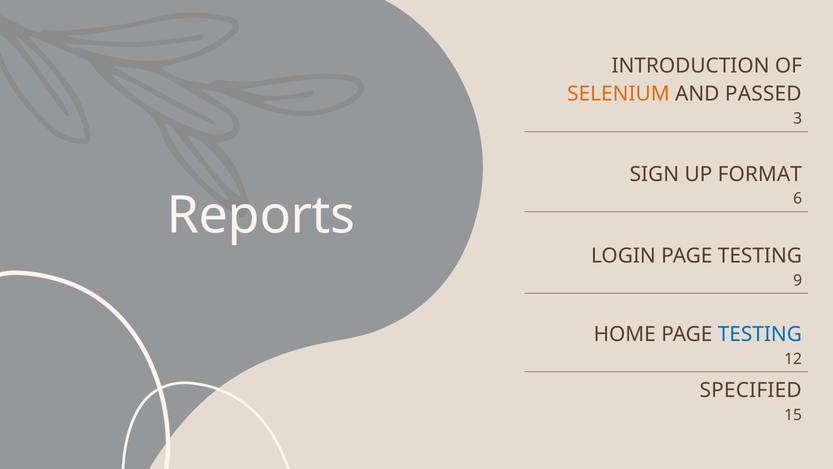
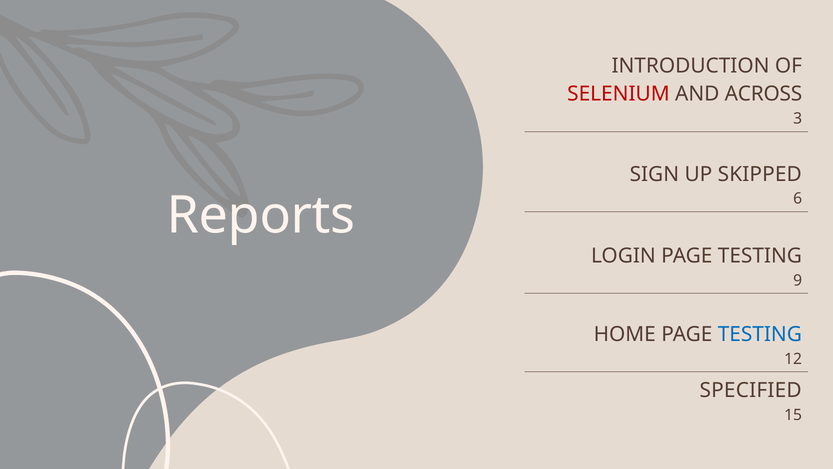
SELENIUM colour: orange -> red
PASSED: PASSED -> ACROSS
FORMAT: FORMAT -> SKIPPED
